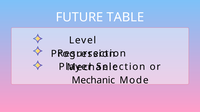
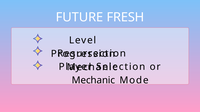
TABLE: TABLE -> FRESH
